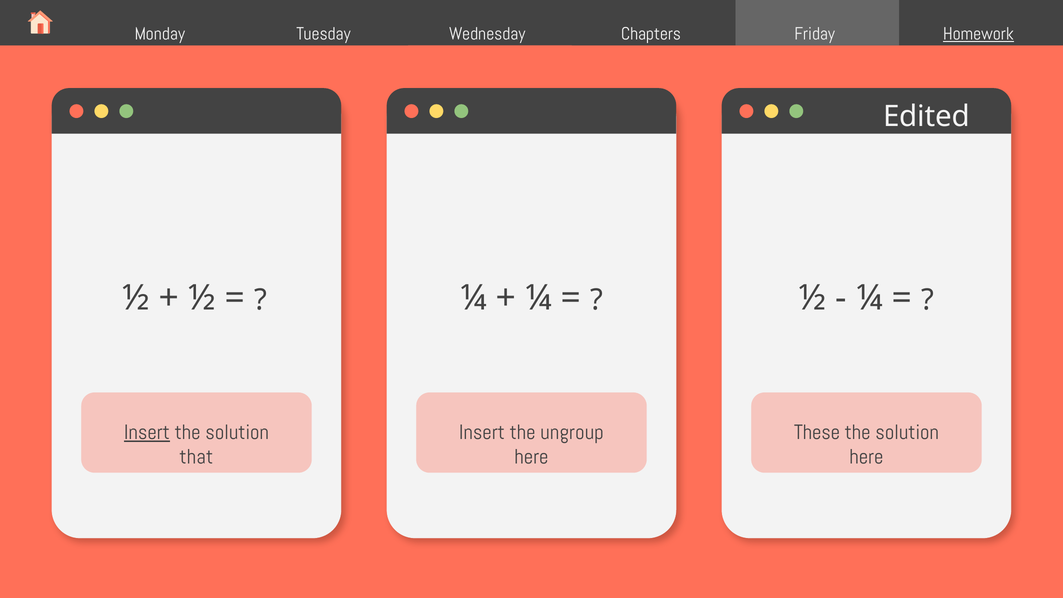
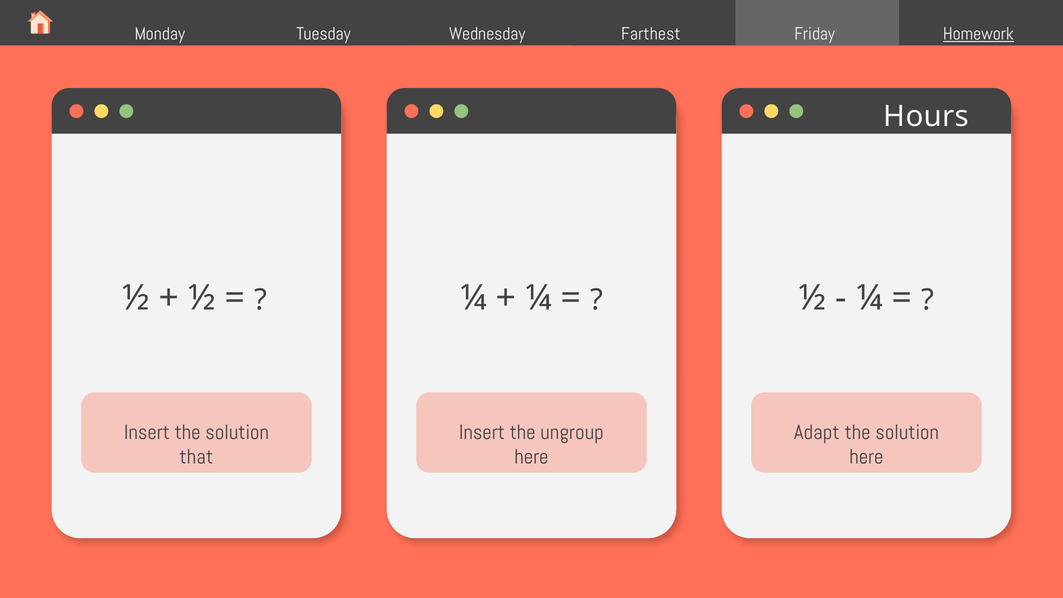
Chapters: Chapters -> Farthest
Edited: Edited -> Hours
Insert at (147, 432) underline: present -> none
These: These -> Adapt
